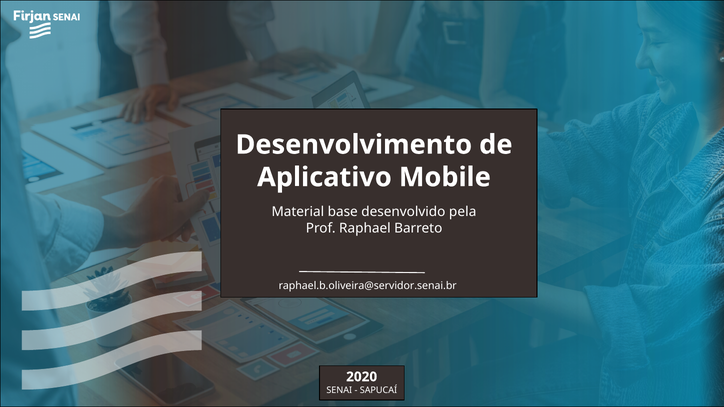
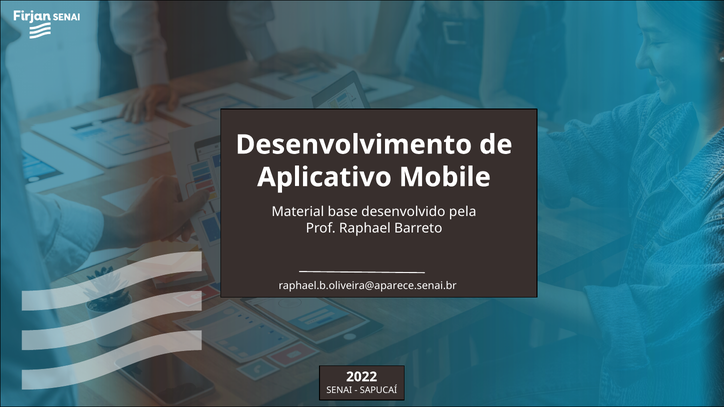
raphael.b.oliveira@servidor.senai.br: raphael.b.oliveira@servidor.senai.br -> raphael.b.oliveira@aparece.senai.br
2020: 2020 -> 2022
